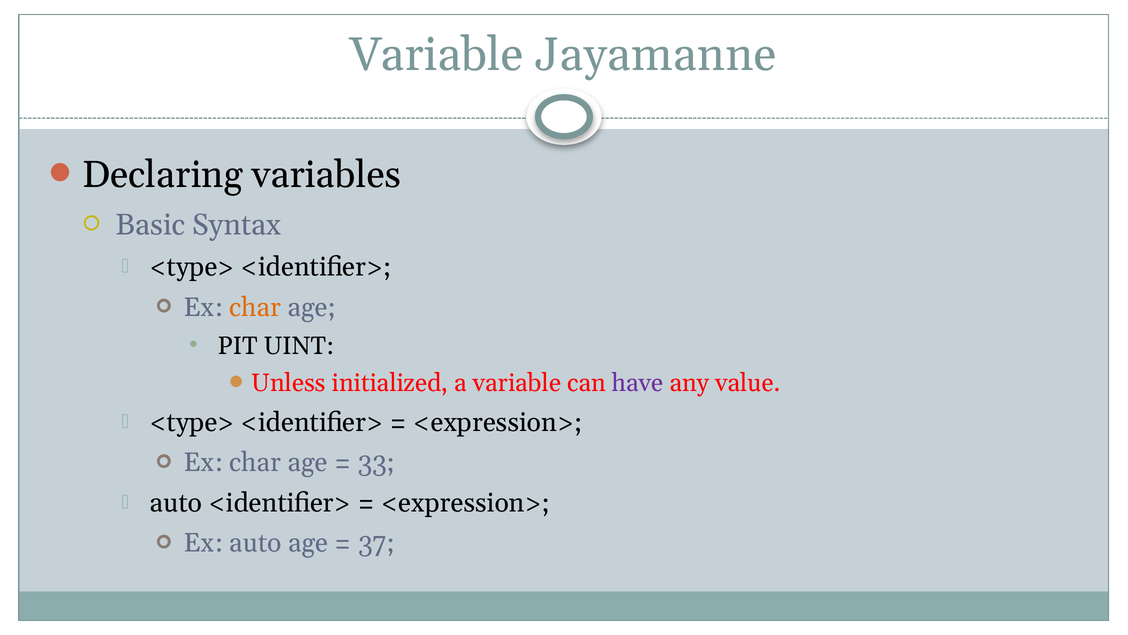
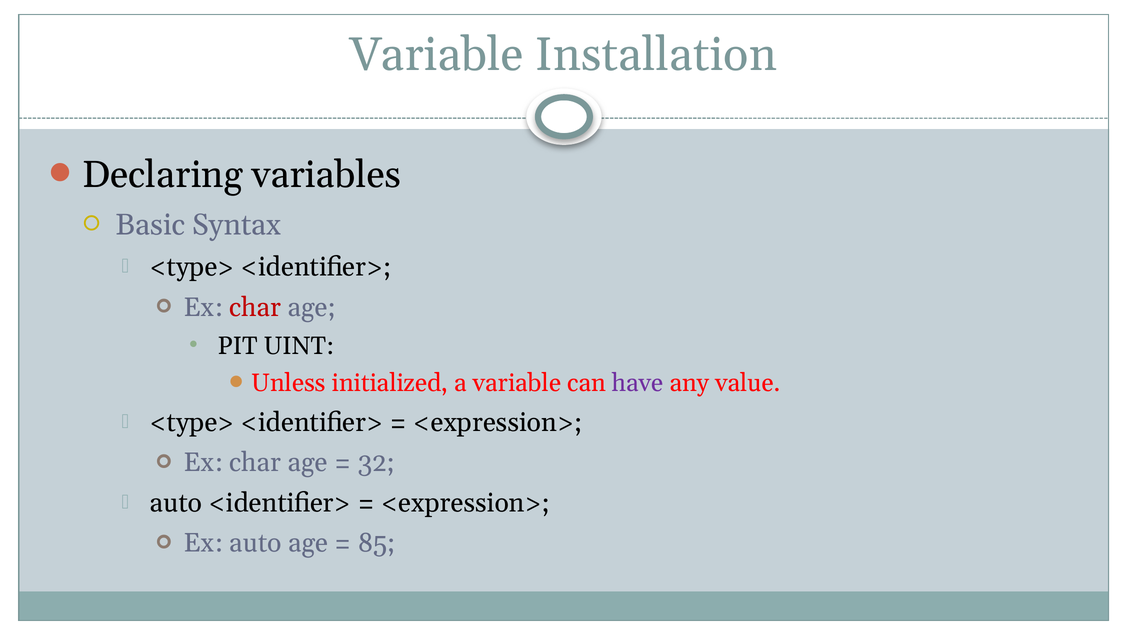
Jayamanne: Jayamanne -> Installation
char at (255, 307) colour: orange -> red
33: 33 -> 32
37: 37 -> 85
